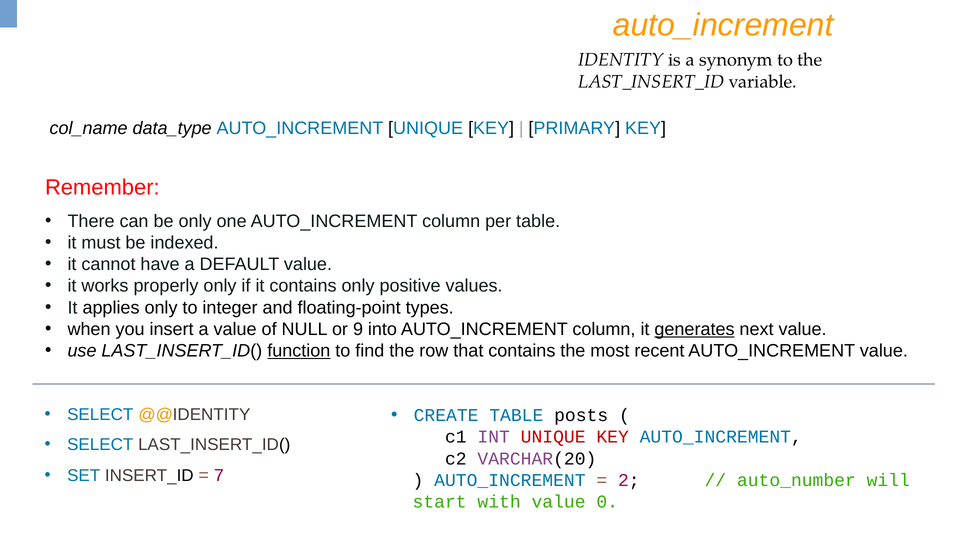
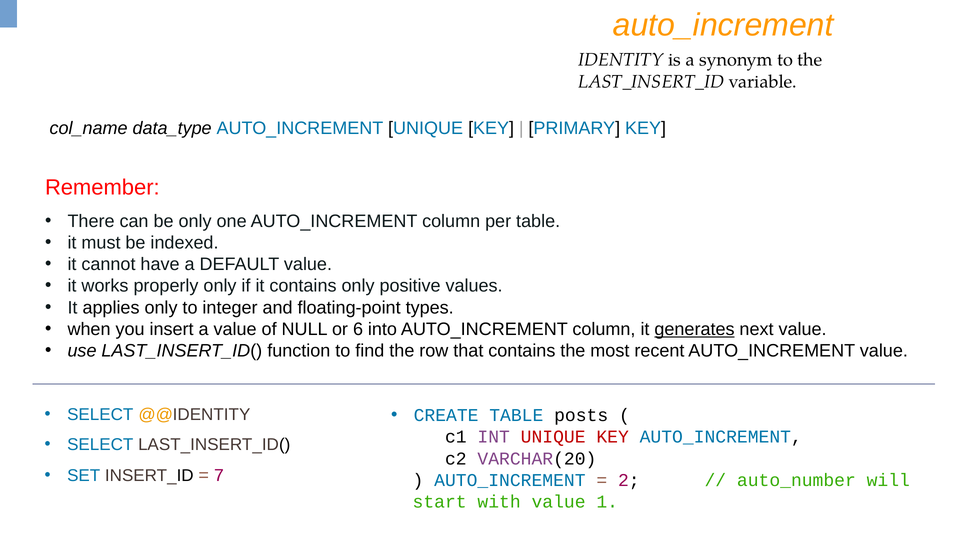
9: 9 -> 6
function underline: present -> none
0: 0 -> 1
